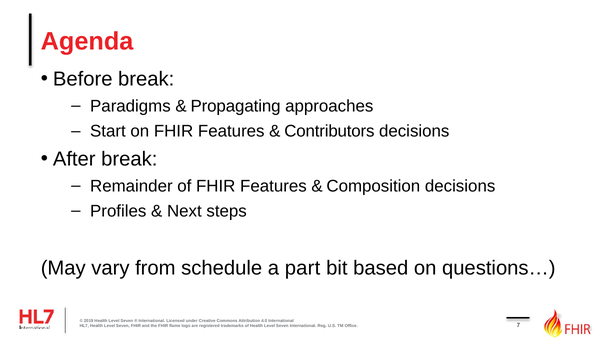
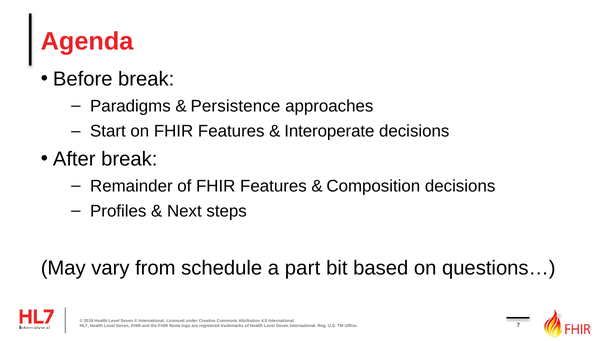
Propagating: Propagating -> Persistence
Contributors: Contributors -> Interoperate
